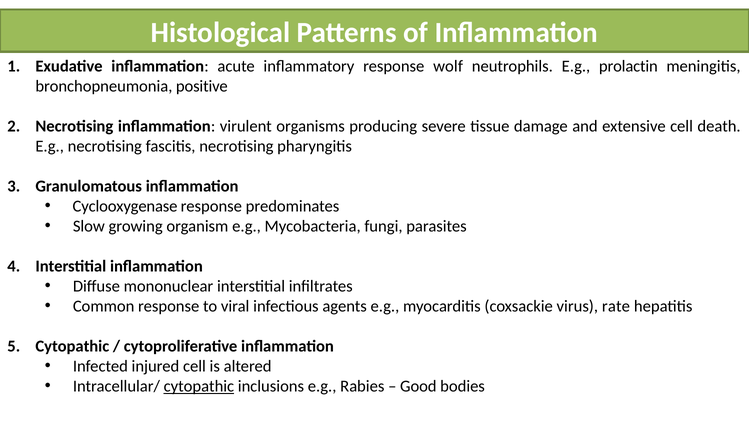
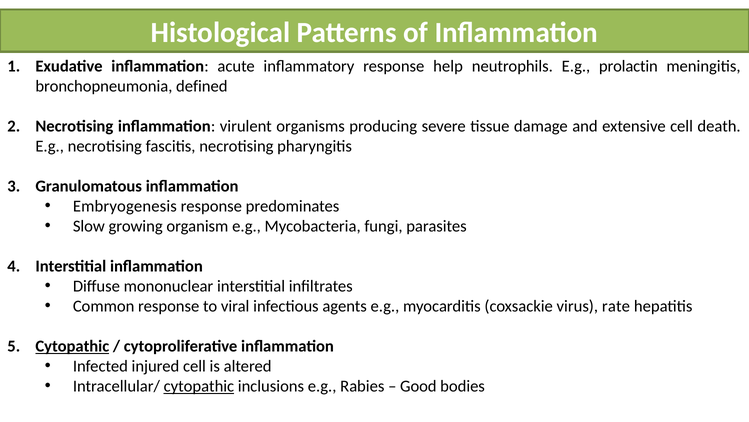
wolf: wolf -> help
positive: positive -> defined
Cyclooxygenase: Cyclooxygenase -> Embryogenesis
Cytopathic at (72, 346) underline: none -> present
